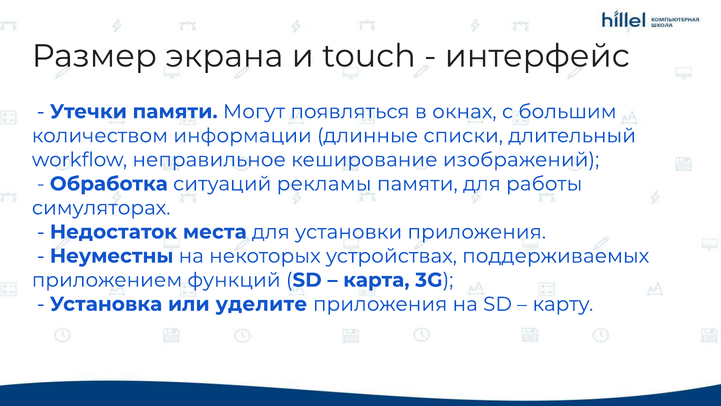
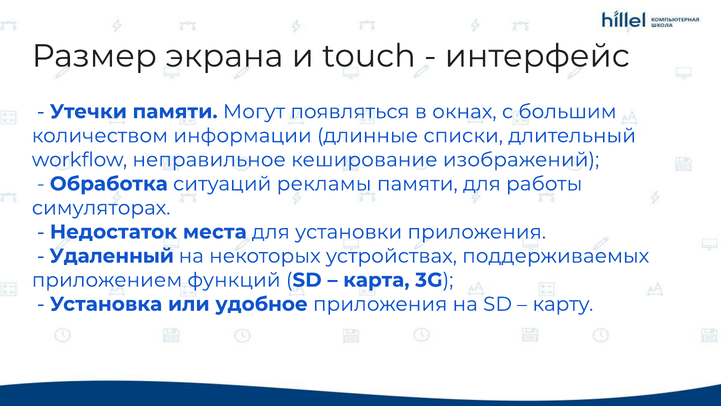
Неуместны: Неуместны -> Удаленный
уделите: уделите -> удобное
